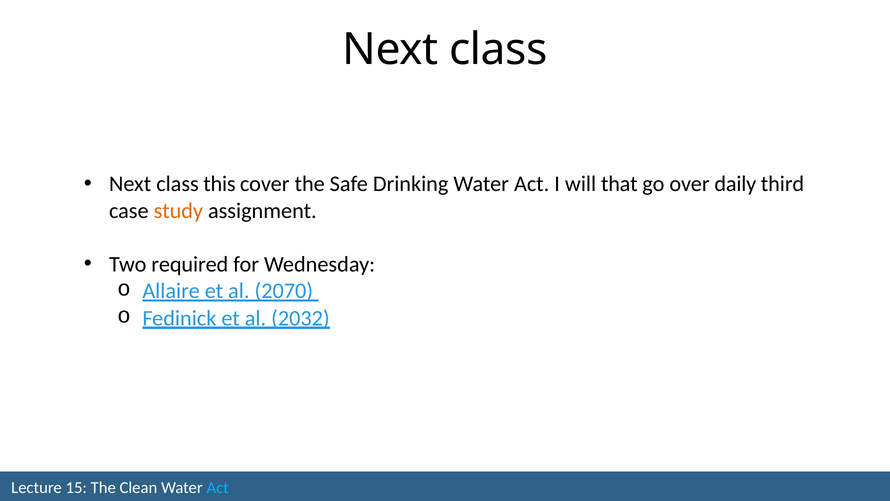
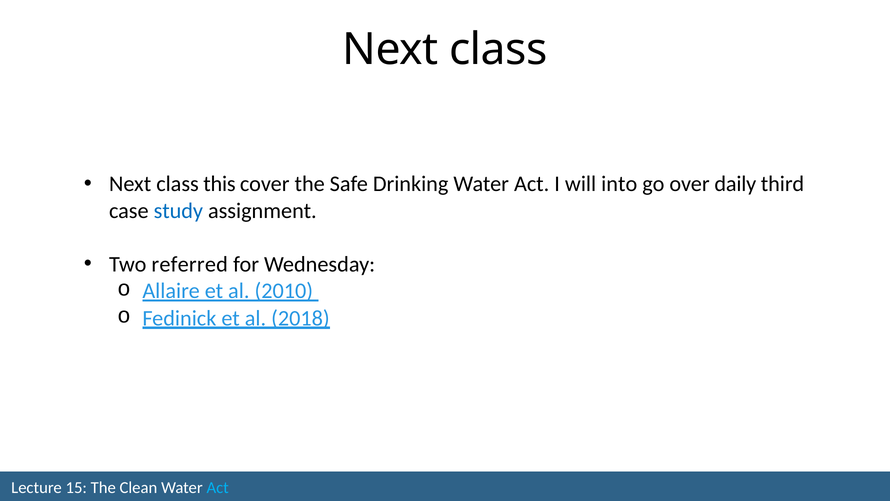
that: that -> into
study colour: orange -> blue
required: required -> referred
2070: 2070 -> 2010
2032: 2032 -> 2018
